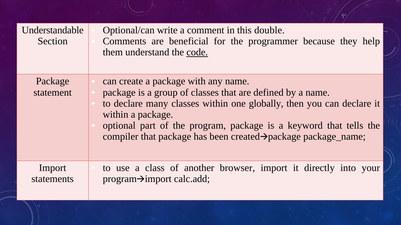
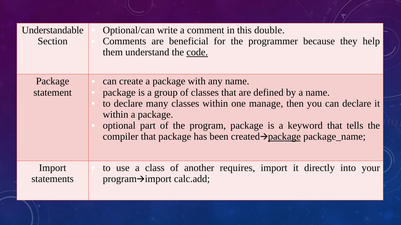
globally: globally -> manage
package at (284, 137) underline: none -> present
browser: browser -> requires
